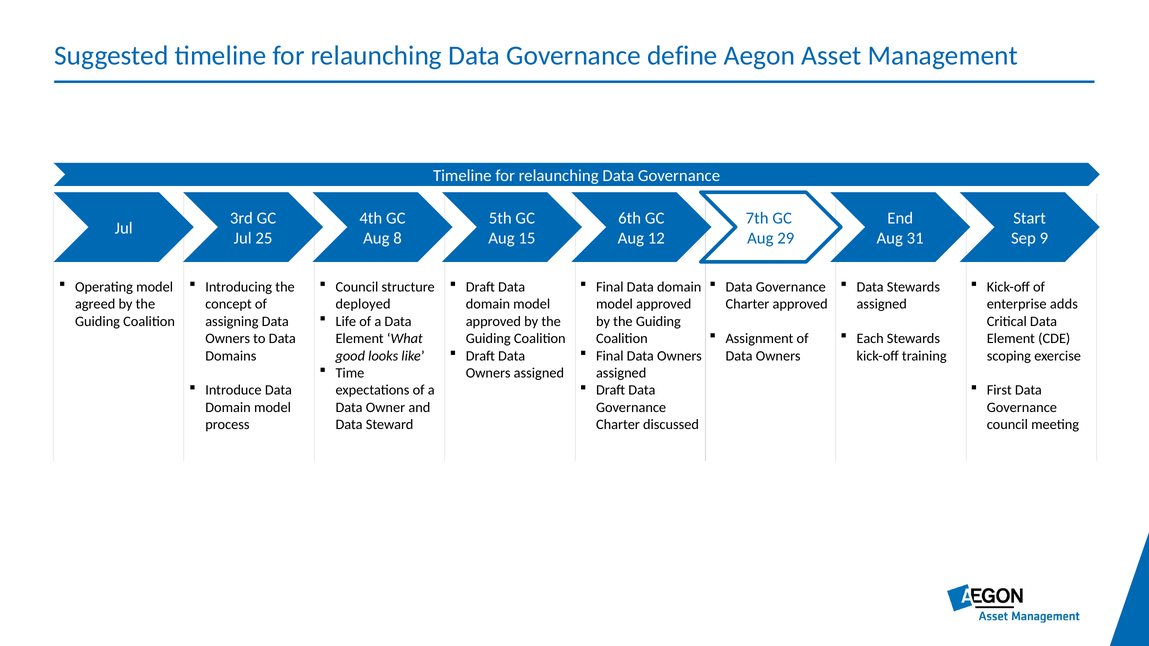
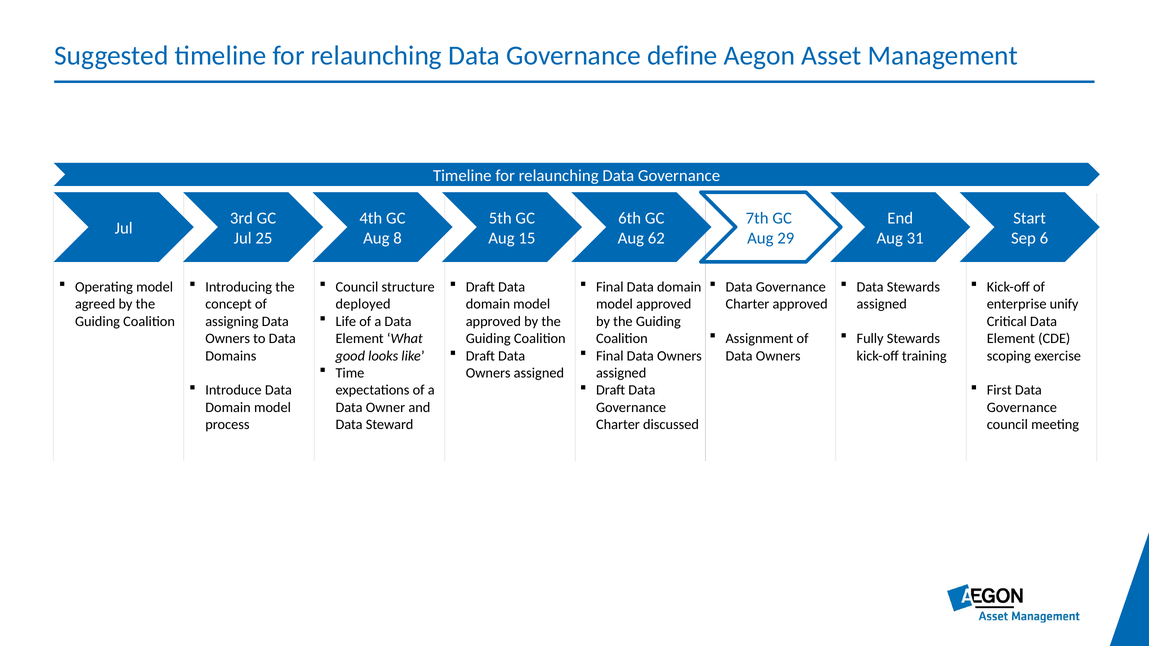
12: 12 -> 62
9: 9 -> 6
adds: adds -> unify
Each: Each -> Fully
